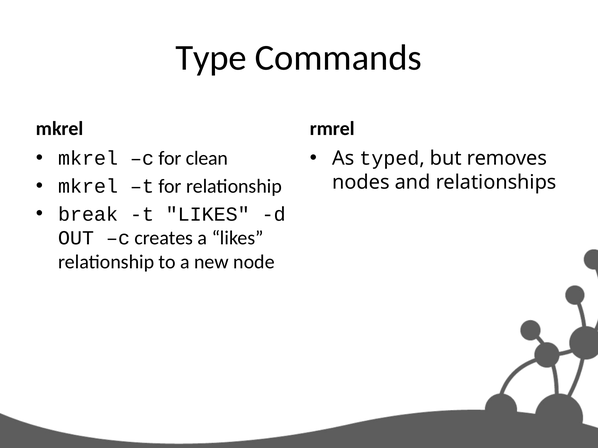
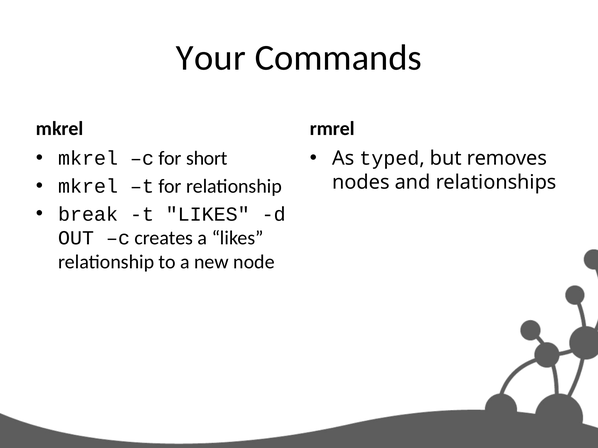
Type: Type -> Your
clean: clean -> short
